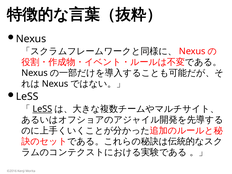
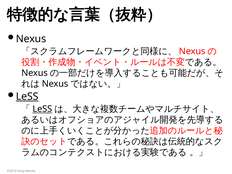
LeSS at (27, 97) underline: none -> present
